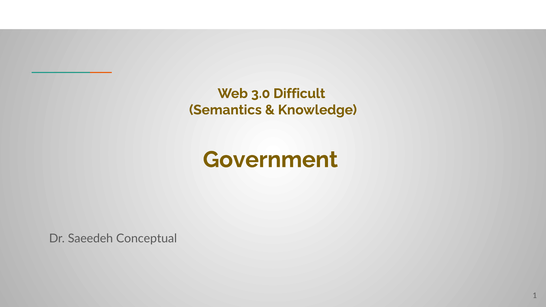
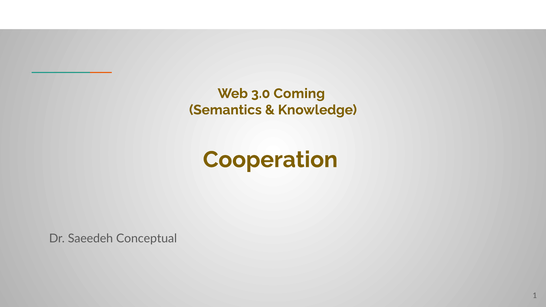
Difficult: Difficult -> Coming
Government: Government -> Cooperation
